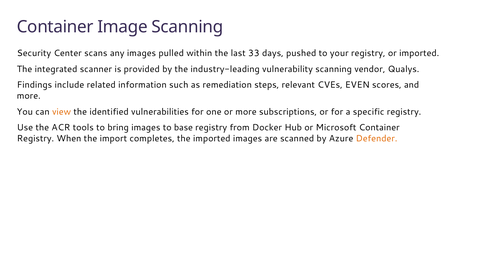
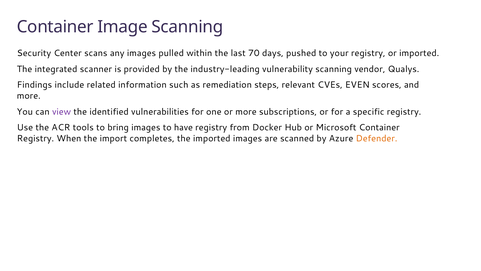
33: 33 -> 70
view colour: orange -> purple
base: base -> have
